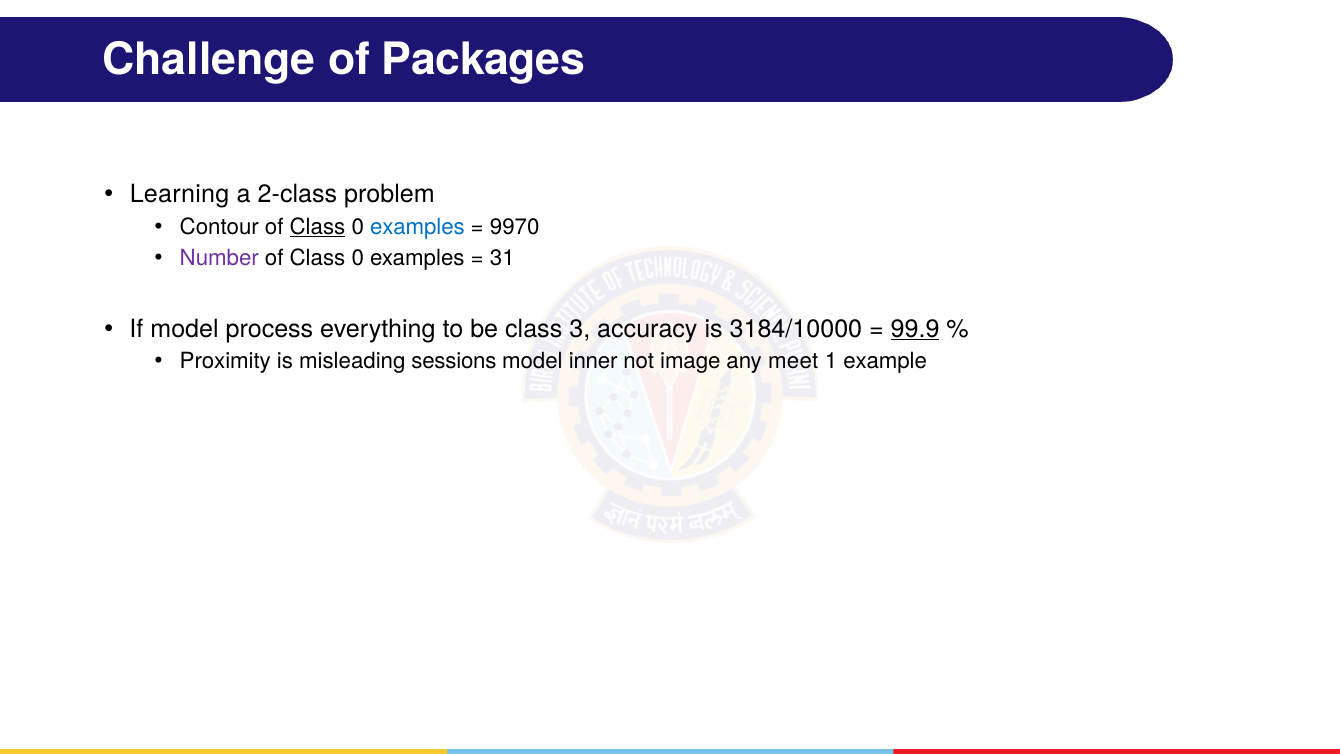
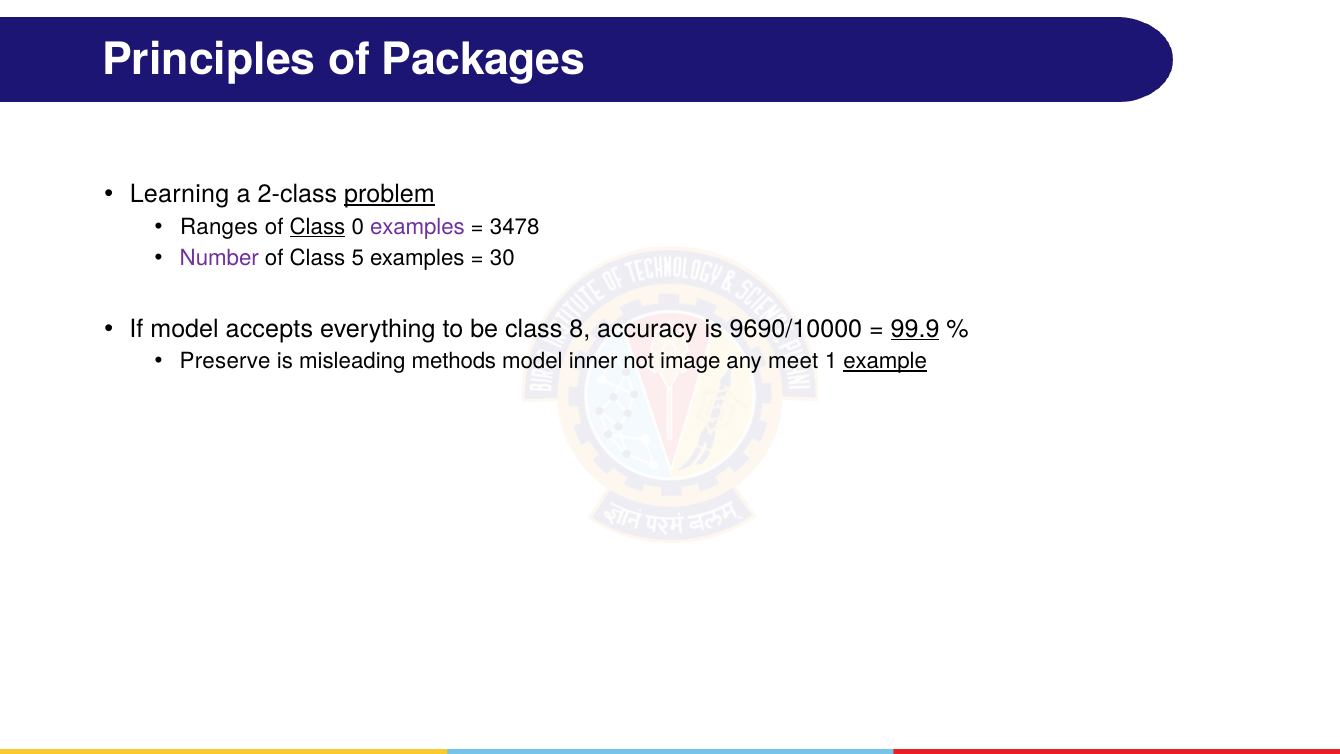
Challenge: Challenge -> Principles
problem underline: none -> present
Contour: Contour -> Ranges
examples at (417, 227) colour: blue -> purple
9970: 9970 -> 3478
0 at (358, 258): 0 -> 5
31: 31 -> 30
process: process -> accepts
3: 3 -> 8
3184/10000: 3184/10000 -> 9690/10000
Proximity: Proximity -> Preserve
sessions: sessions -> methods
example underline: none -> present
